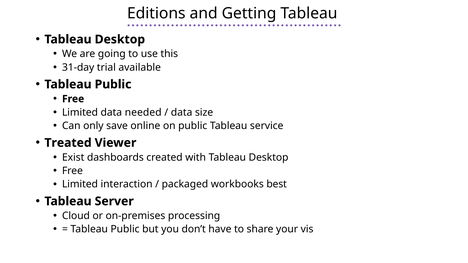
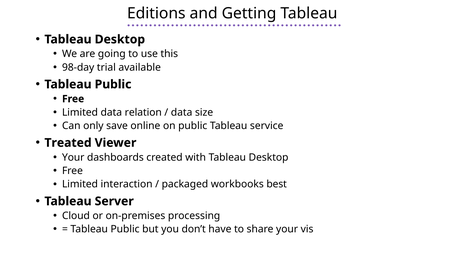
31-day: 31-day -> 98-day
needed: needed -> relation
Exist at (73, 157): Exist -> Your
